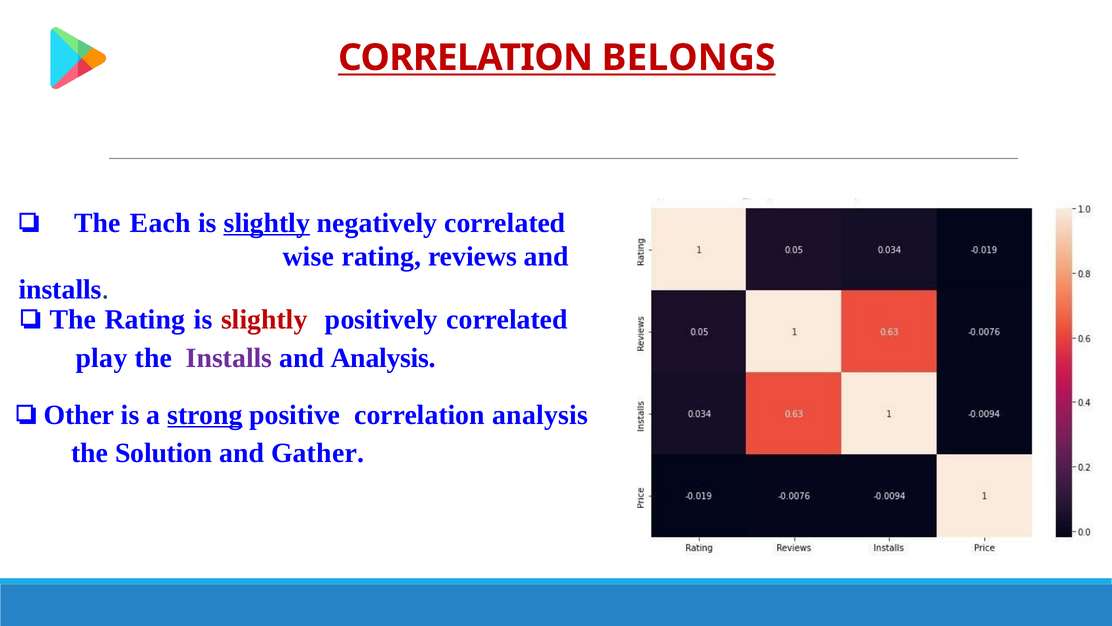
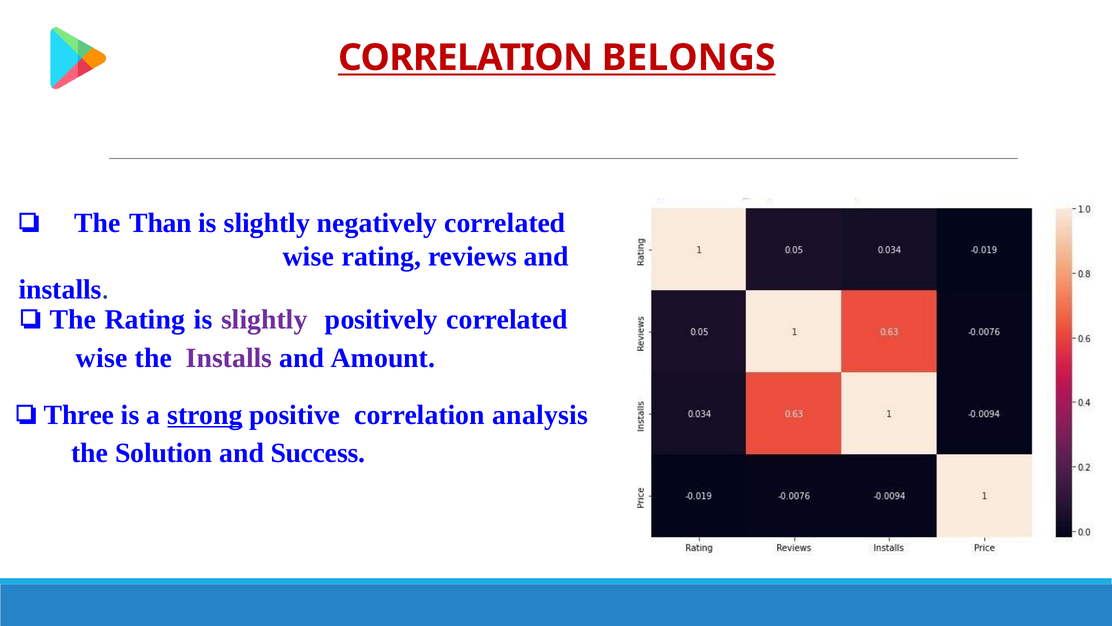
Each: Each -> Than
slightly at (267, 223) underline: present -> none
slightly at (264, 320) colour: red -> purple
play at (102, 358): play -> wise
and Analysis: Analysis -> Amount
Other: Other -> Three
Gather: Gather -> Success
